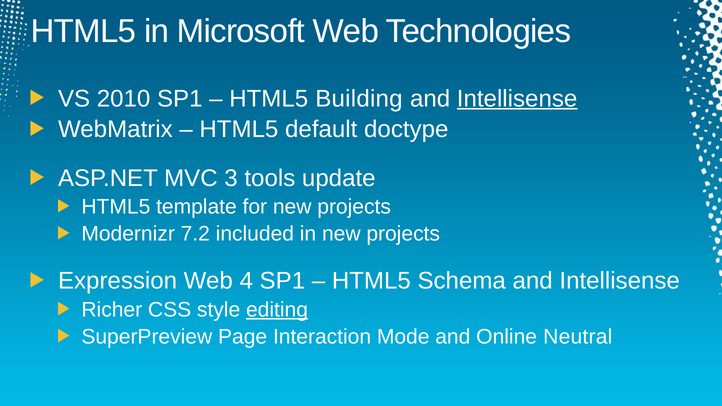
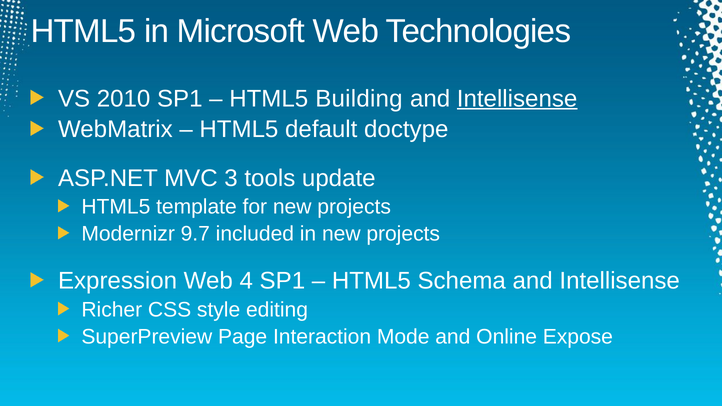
7.2: 7.2 -> 9.7
editing underline: present -> none
Neutral: Neutral -> Expose
